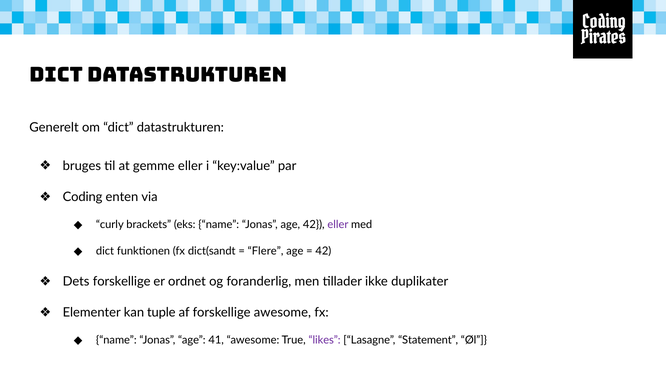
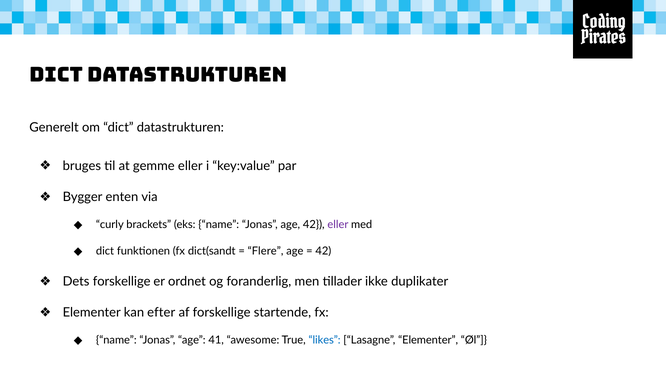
Coding: Coding -> Bygger
tuple: tuple -> efter
forskellige awesome: awesome -> startende
likes colour: purple -> blue
Lasagne Statement: Statement -> Elementer
